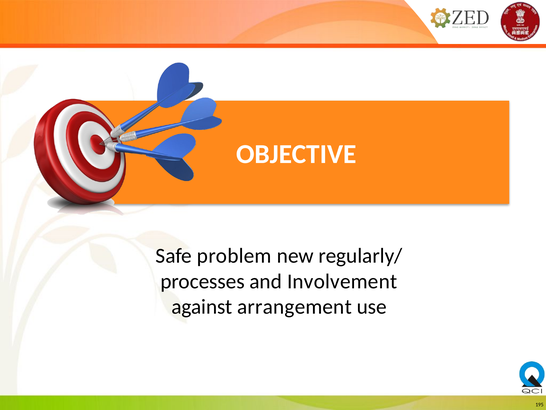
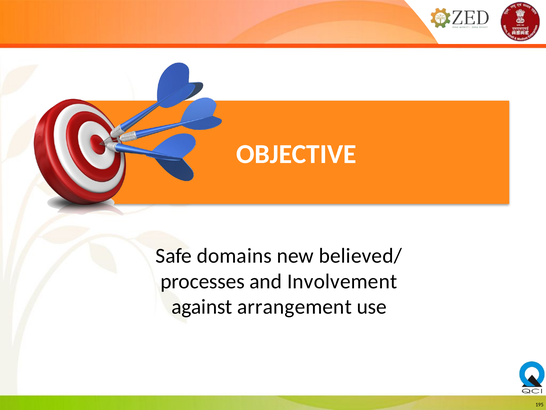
problem: problem -> domains
regularly/: regularly/ -> believed/
